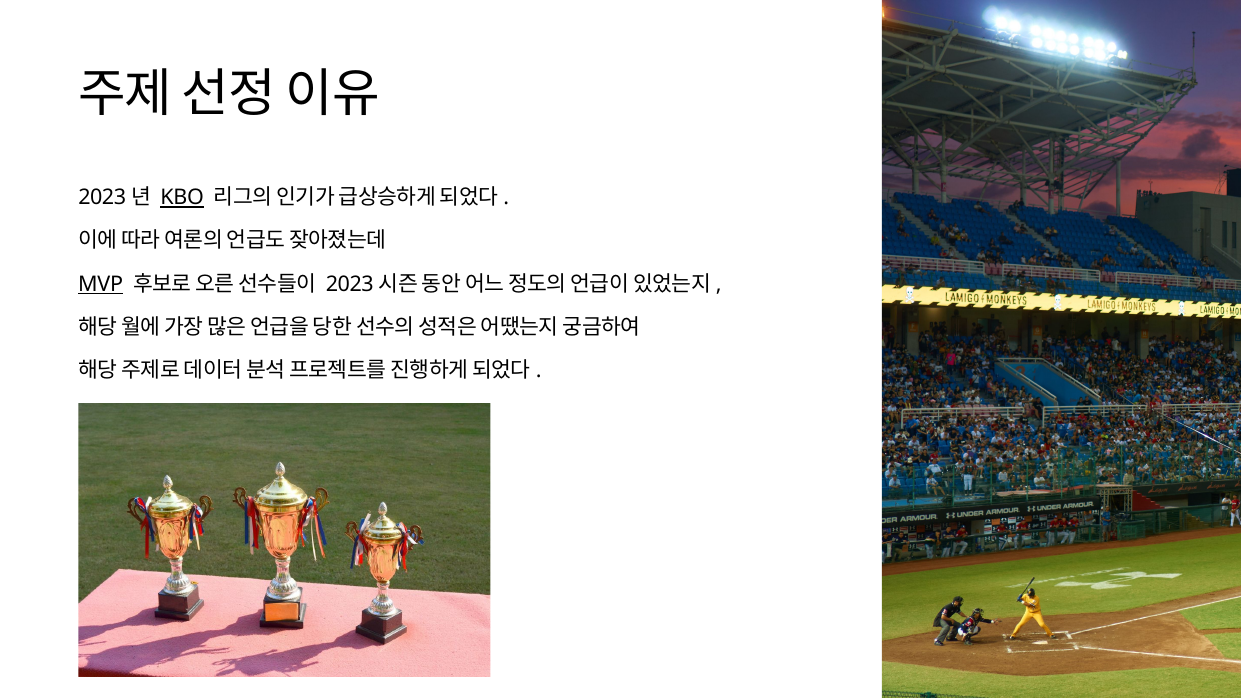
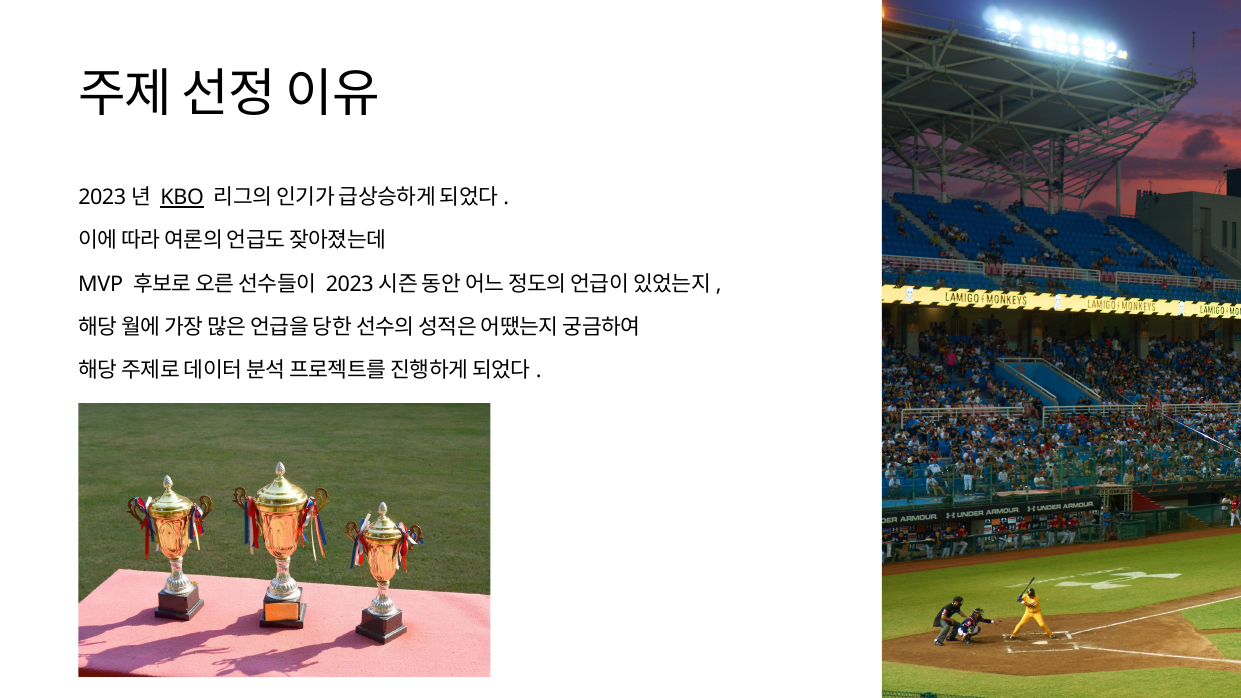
MVP underline: present -> none
